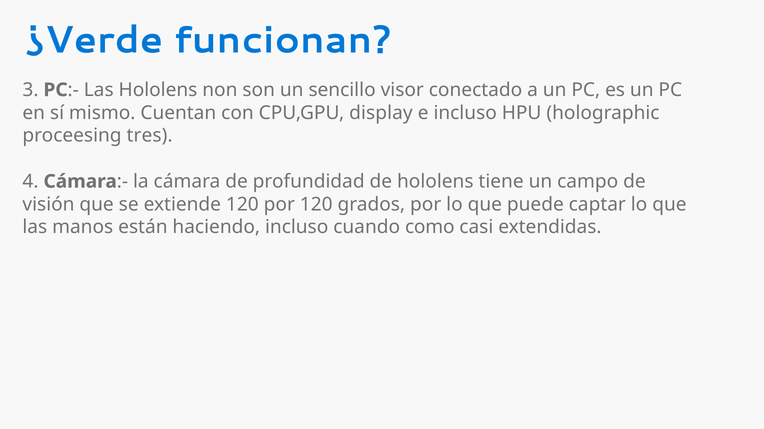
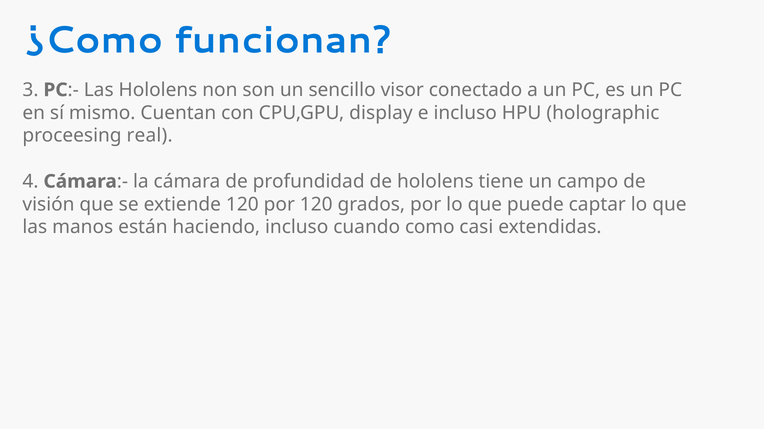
¿Verde: ¿Verde -> ¿Como
tres: tres -> real
